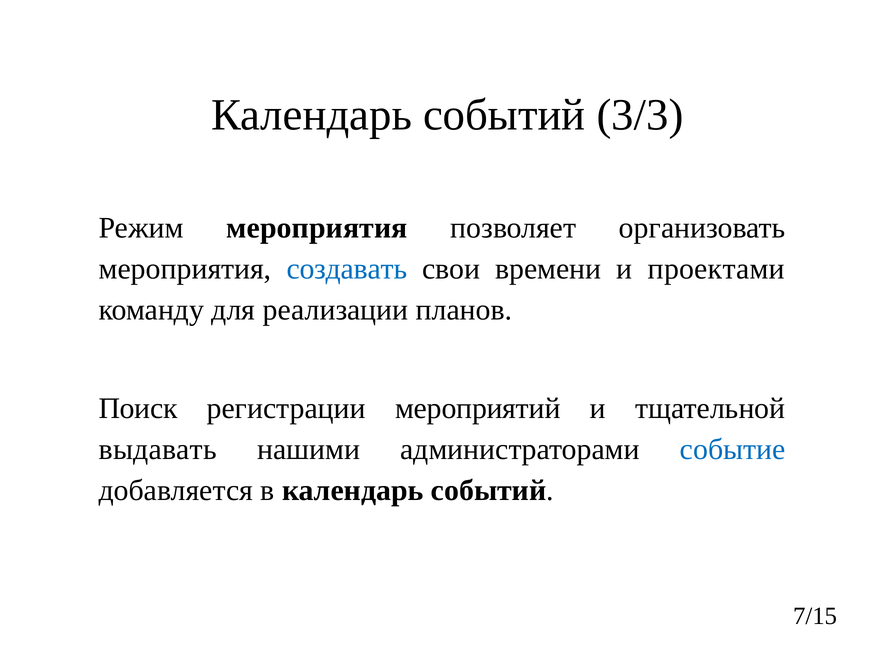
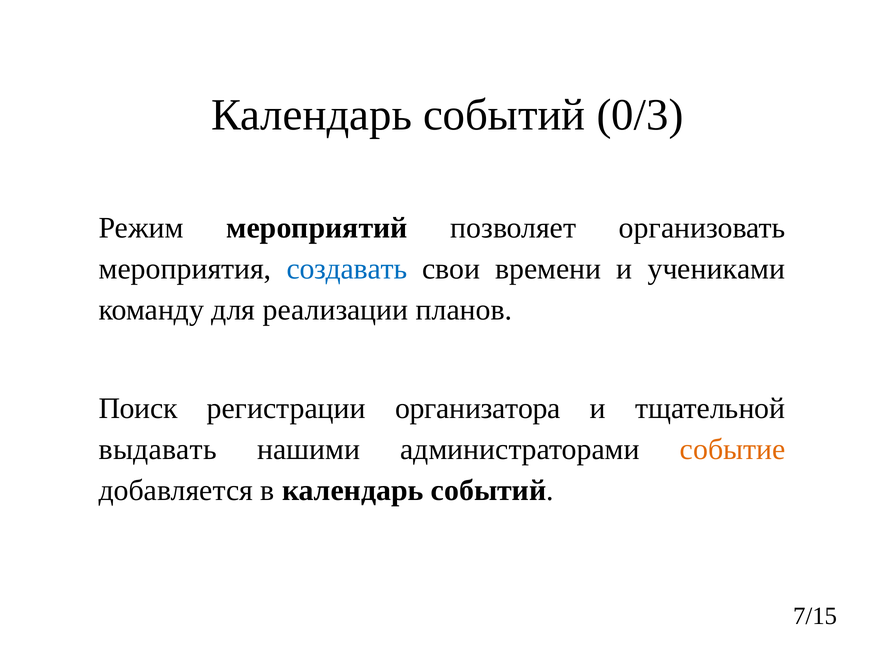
3/3: 3/3 -> 0/3
Режим мероприятия: мероприятия -> мероприятий
проектами: проектами -> учениками
мероприятий: мероприятий -> организатора
событие colour: blue -> orange
